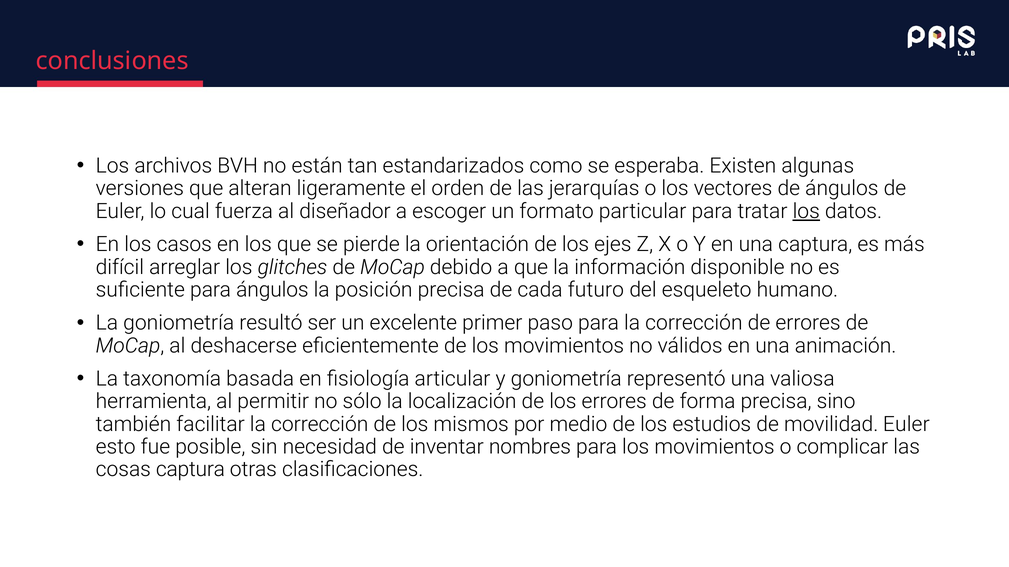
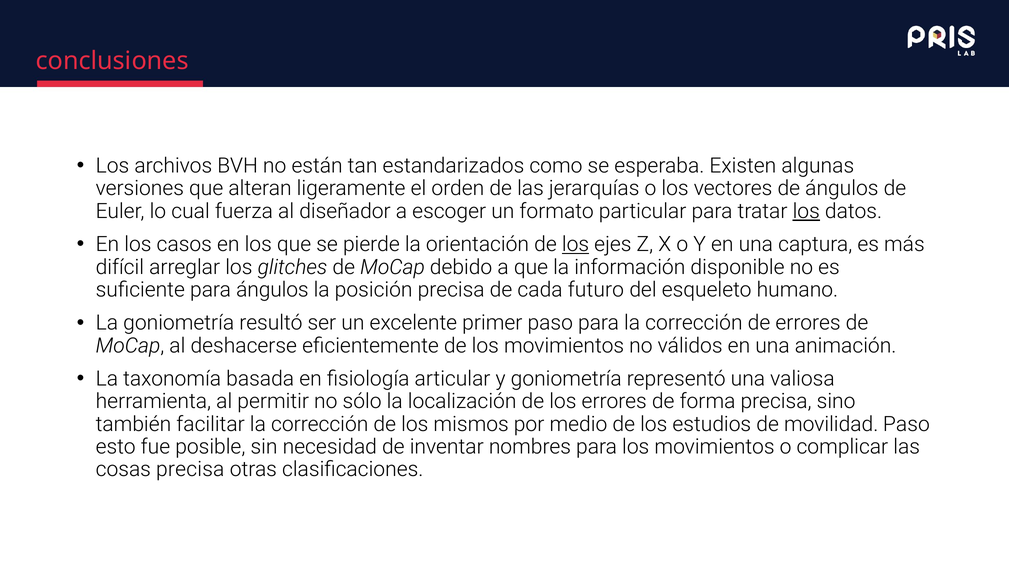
los at (575, 245) underline: none -> present
movilidad Euler: Euler -> Paso
cosas captura: captura -> precisa
